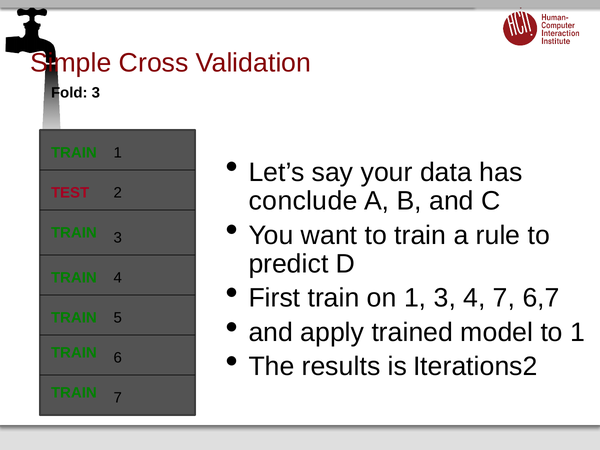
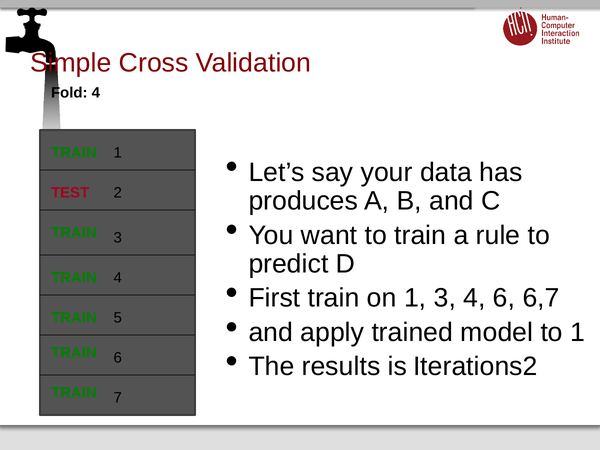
Fold 3: 3 -> 4
conclude: conclude -> produces
4 7: 7 -> 6
